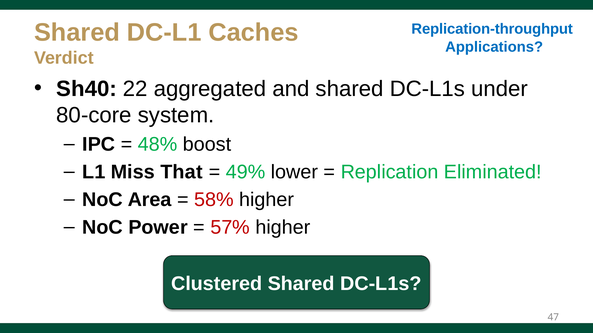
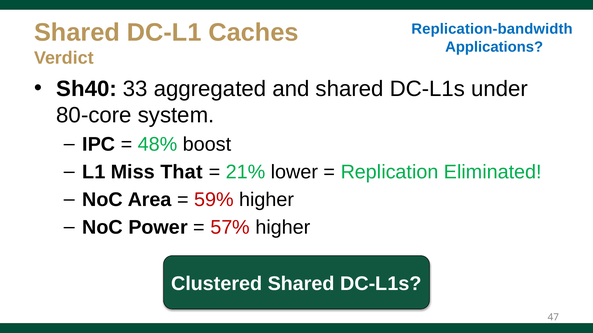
Replication-throughput: Replication-throughput -> Replication-bandwidth
22: 22 -> 33
49%: 49% -> 21%
58%: 58% -> 59%
